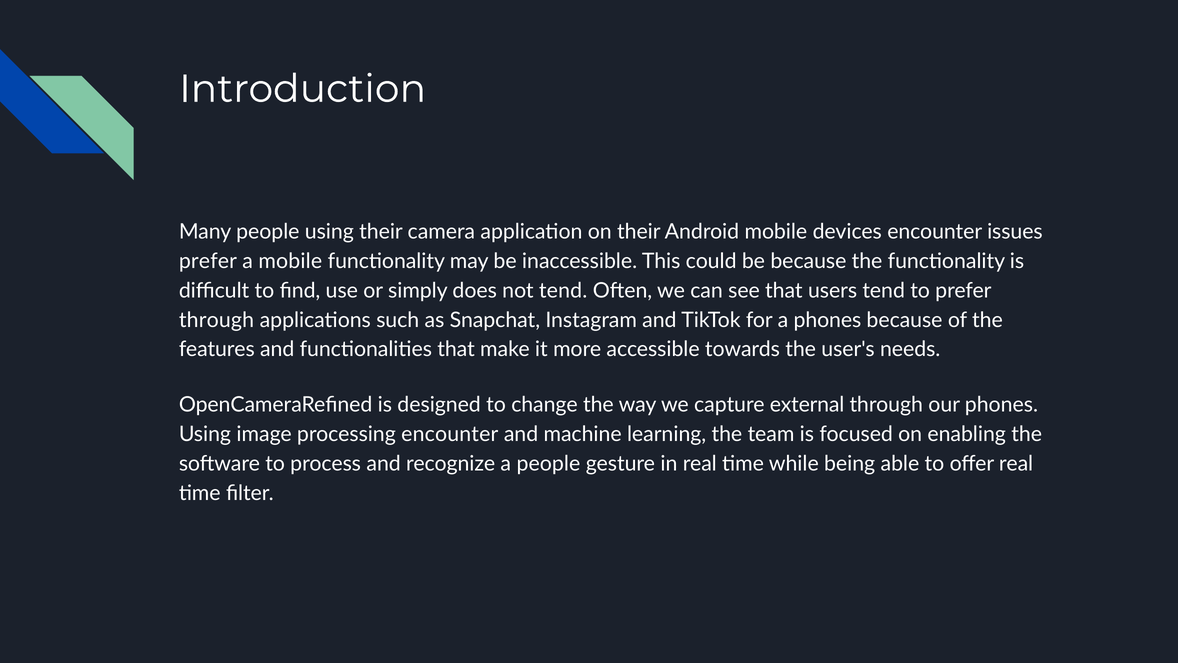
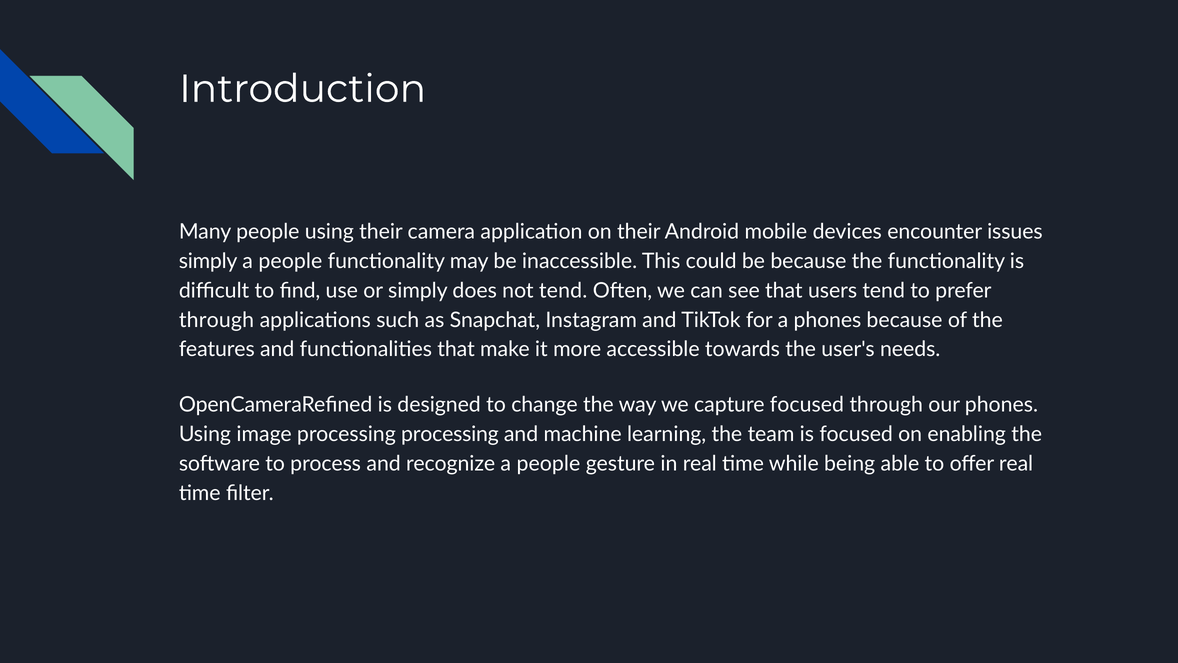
prefer at (208, 261): prefer -> simply
mobile at (290, 261): mobile -> people
capture external: external -> focused
processing encounter: encounter -> processing
